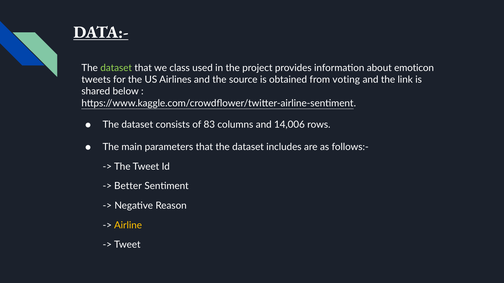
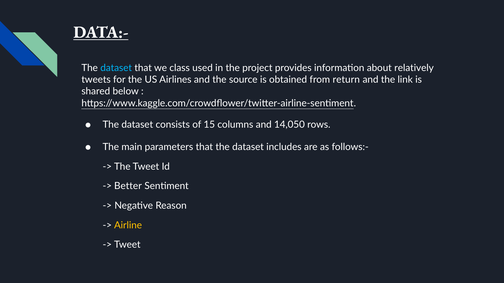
dataset at (116, 68) colour: light green -> light blue
emoticon: emoticon -> relatively
voting: voting -> return
83: 83 -> 15
14,006: 14,006 -> 14,050
